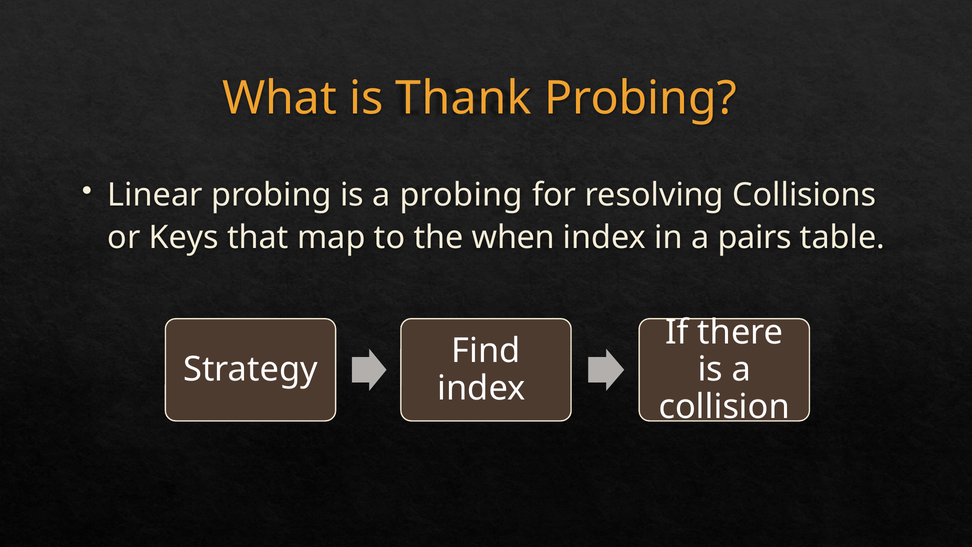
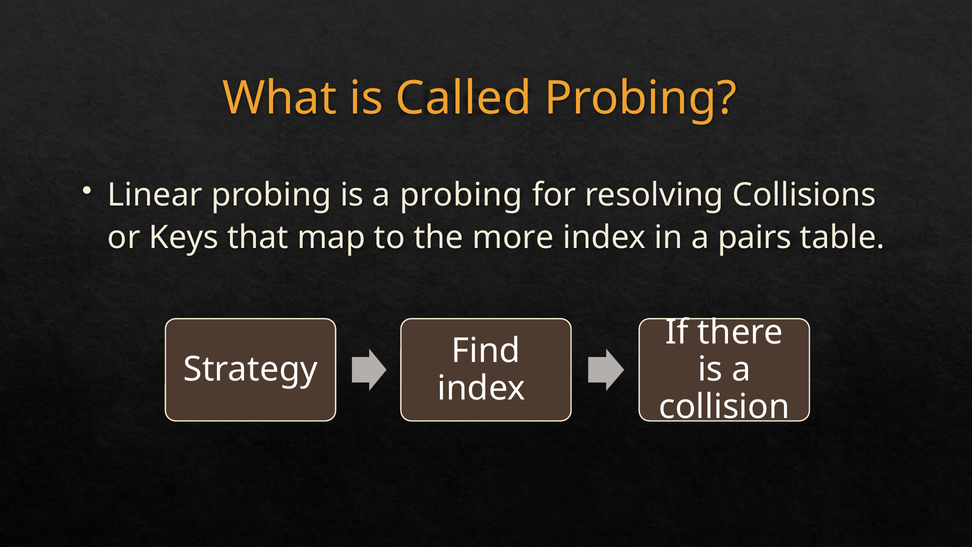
Thank: Thank -> Called
when: when -> more
